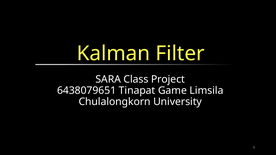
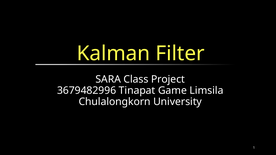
6438079651: 6438079651 -> 3679482996
